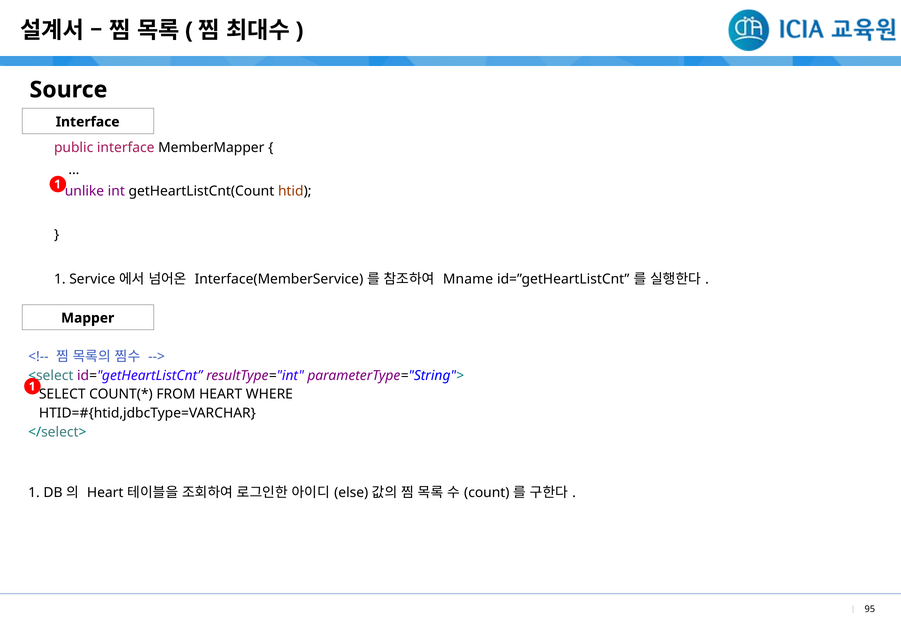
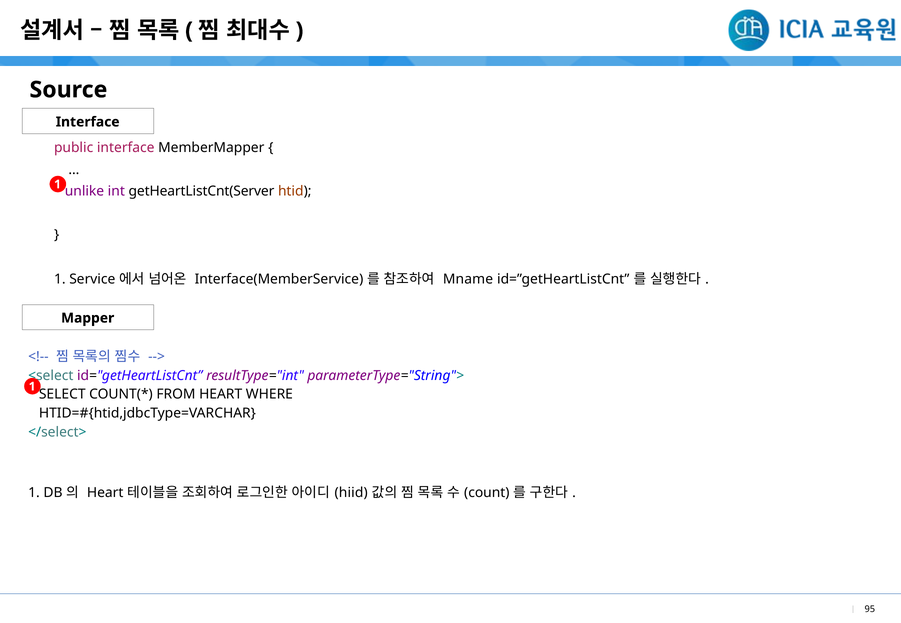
getHeartListCnt(Count: getHeartListCnt(Count -> getHeartListCnt(Server
else: else -> hiid
